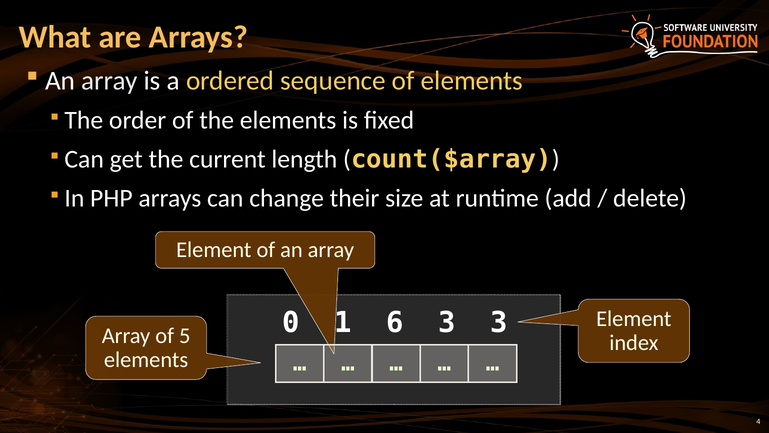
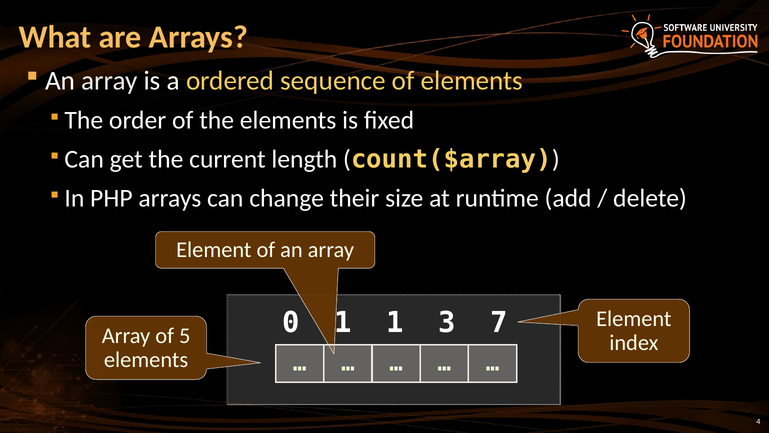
6 at (395, 323): 6 -> 1
3 3: 3 -> 7
